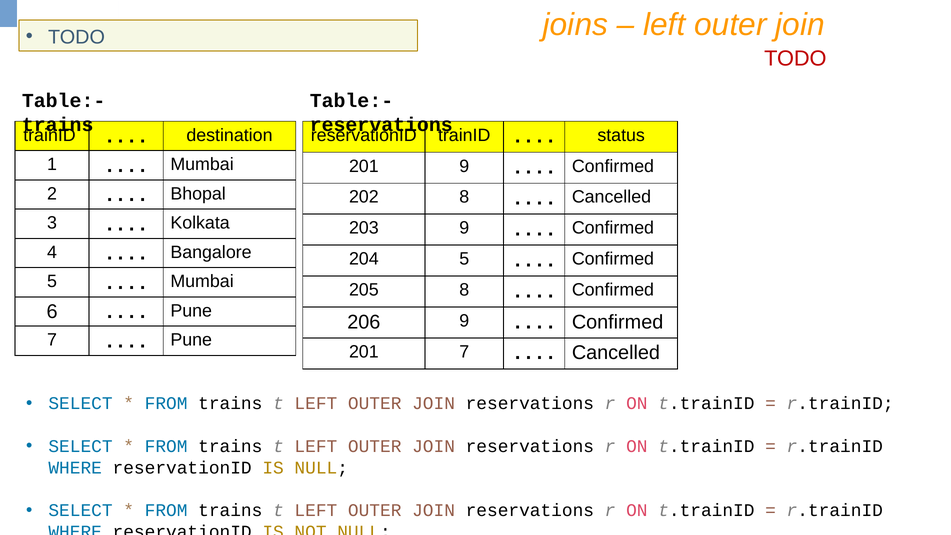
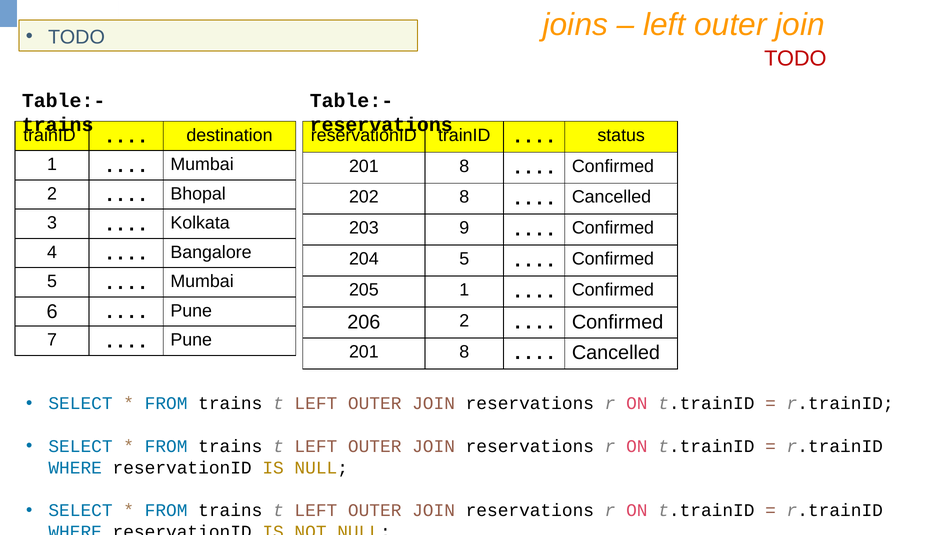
9 at (464, 166): 9 -> 8
205 8: 8 -> 1
206 9: 9 -> 2
7 at (464, 352): 7 -> 8
